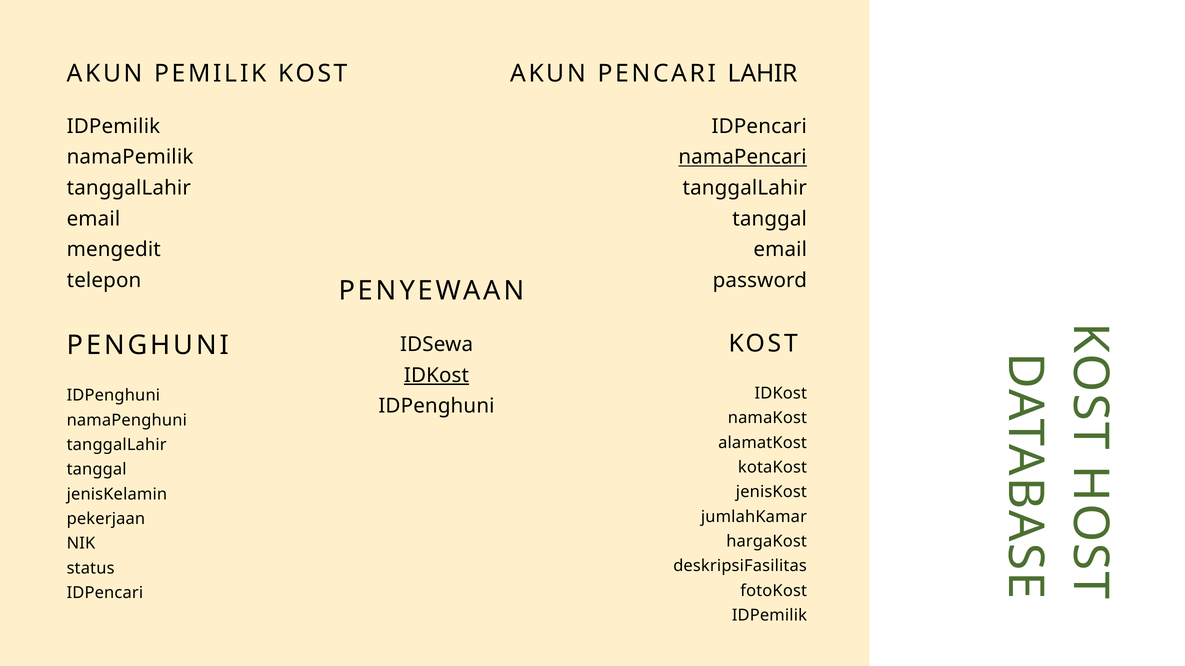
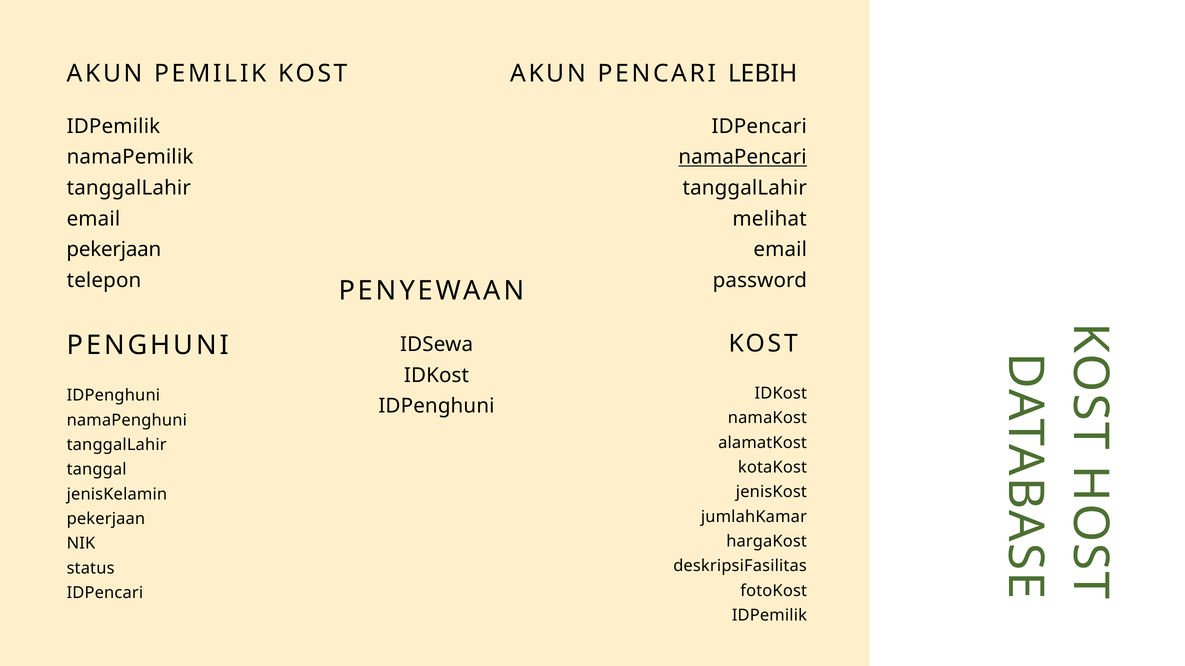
LAHIR: LAHIR -> LEBIH
tanggal at (770, 219): tanggal -> melihat
mengedit at (114, 250): mengedit -> pekerjaan
IDKost at (436, 376) underline: present -> none
